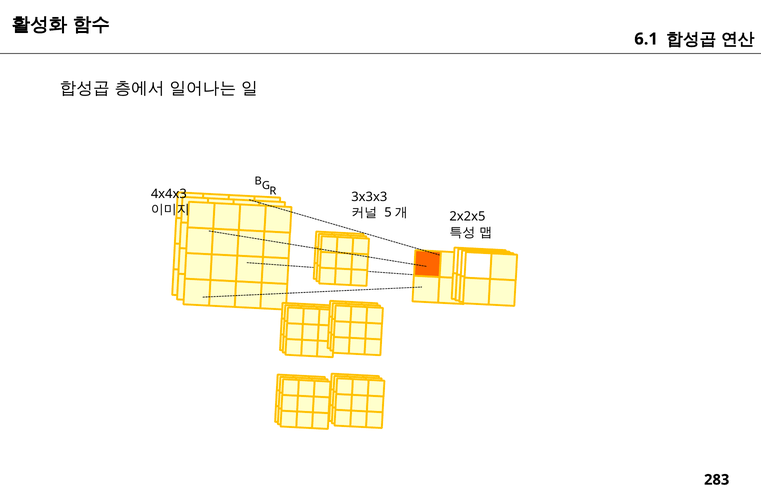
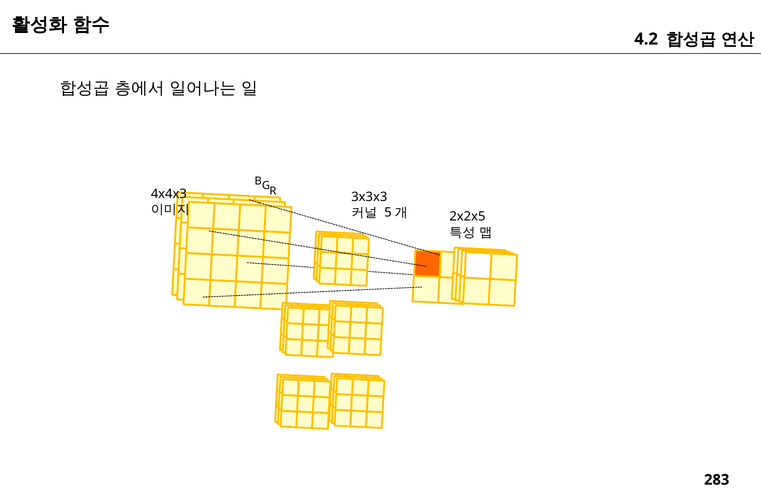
6.1: 6.1 -> 4.2
